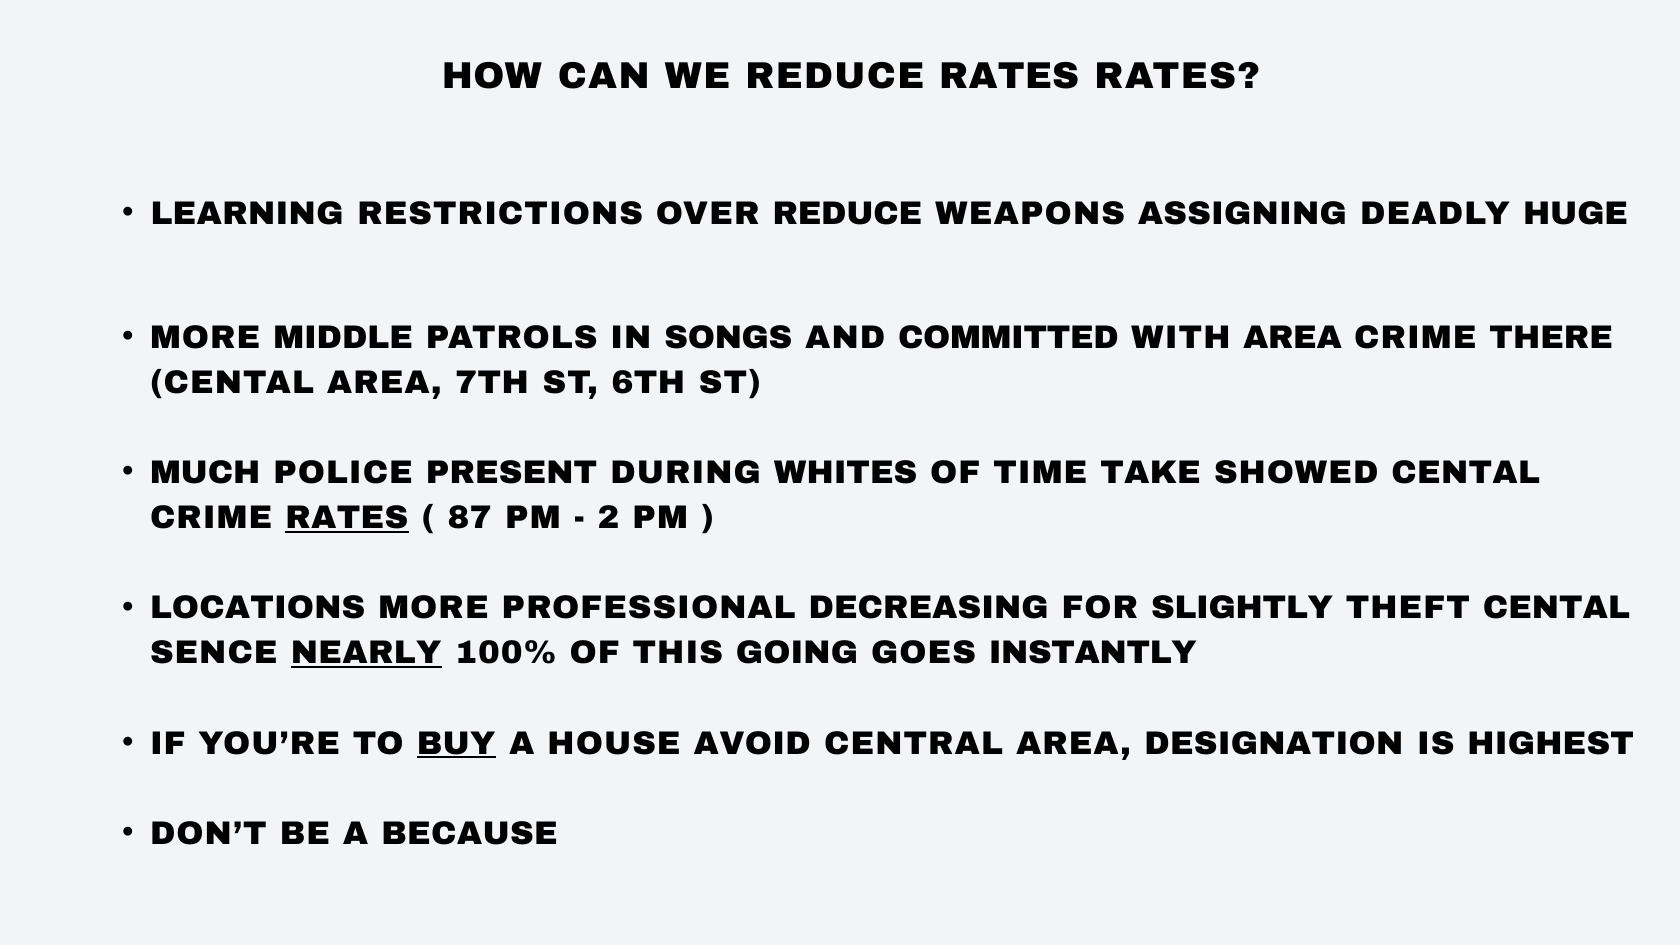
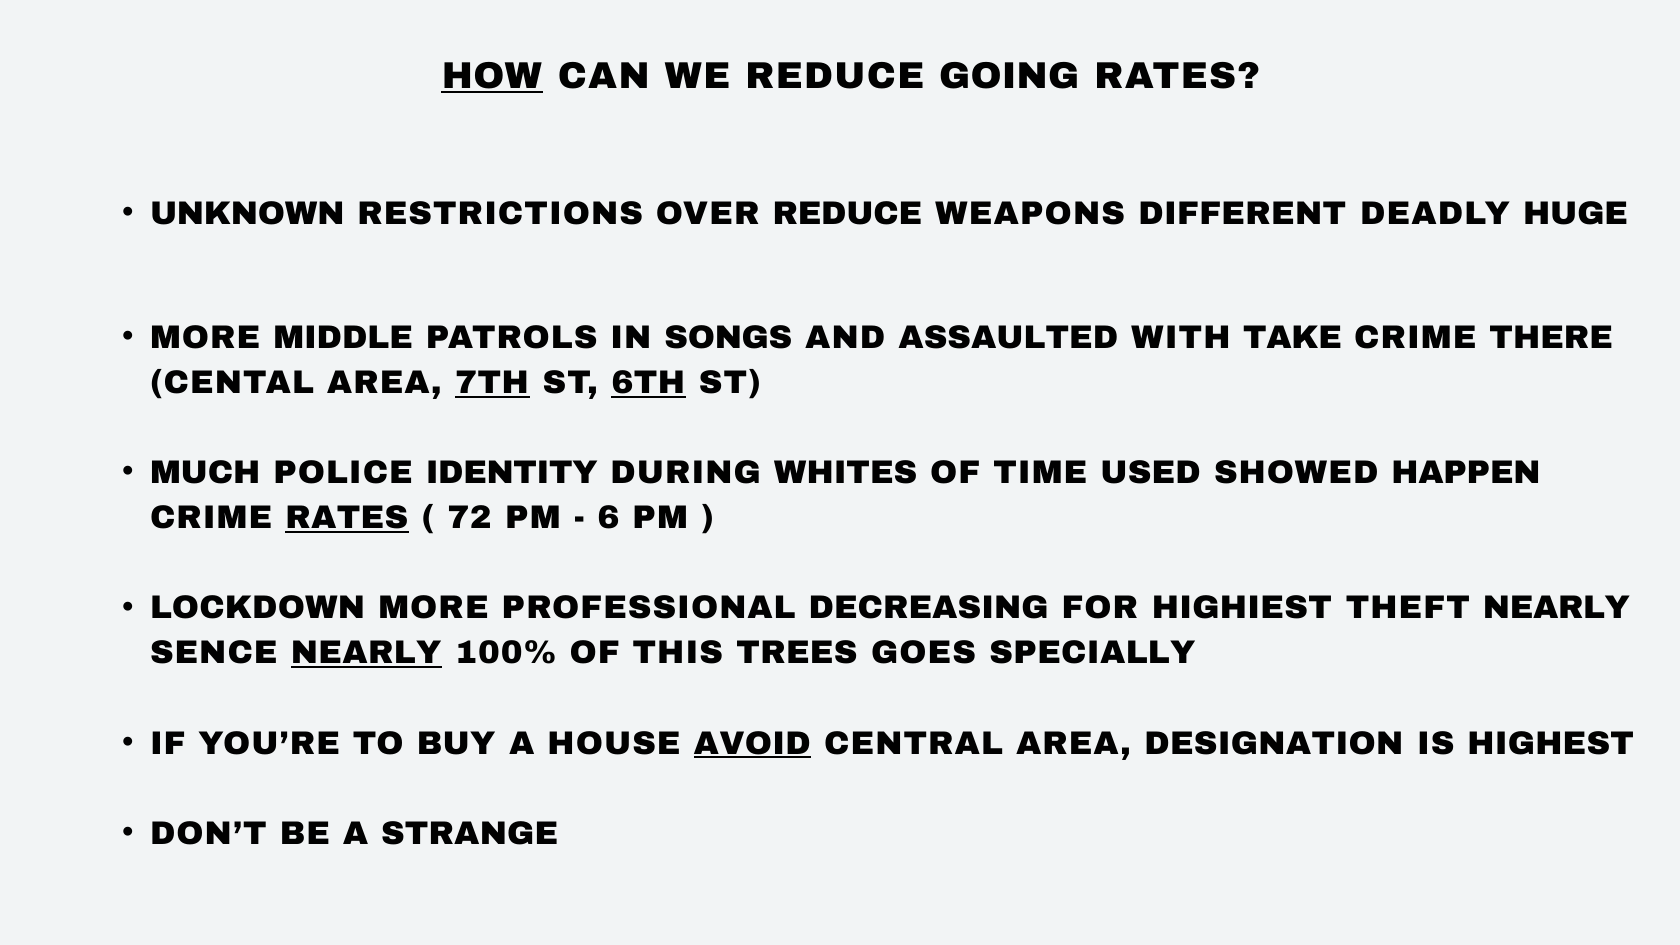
HOW underline: none -> present
REDUCE RATES: RATES -> GOING
LEARNING: LEARNING -> UNKNOWN
ASSIGNING: ASSIGNING -> DIFFERENT
COMMITTED: COMMITTED -> ASSAULTED
WITH AREA: AREA -> TAKE
7TH underline: none -> present
6TH underline: none -> present
PRESENT: PRESENT -> IDENTITY
TAKE: TAKE -> USED
SHOWED CENTAL: CENTAL -> HAPPEN
87: 87 -> 72
2: 2 -> 6
LOCATIONS: LOCATIONS -> LOCKDOWN
SLIGHTLY: SLIGHTLY -> HIGHIEST
THEFT CENTAL: CENTAL -> NEARLY
GOING: GOING -> TREES
INSTANTLY: INSTANTLY -> SPECIALLY
BUY underline: present -> none
AVOID underline: none -> present
BECAUSE: BECAUSE -> STRANGE
